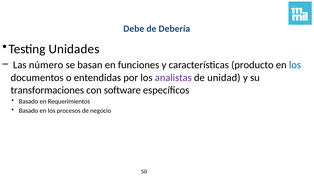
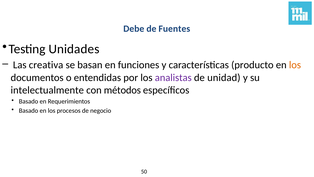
Debería: Debería -> Fuentes
número: número -> creativa
los at (295, 65) colour: blue -> orange
transformaciones: transformaciones -> intelectualmente
software: software -> métodos
